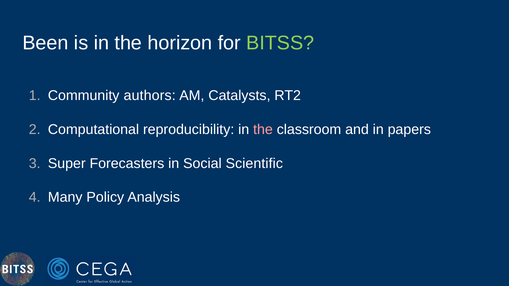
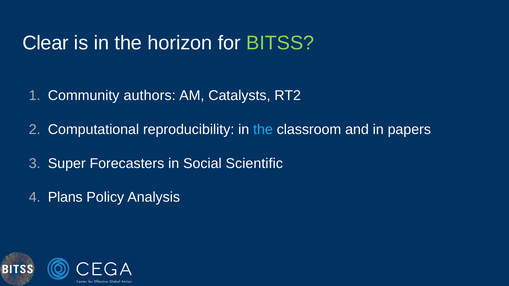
Been: Been -> Clear
the at (263, 130) colour: pink -> light blue
Many: Many -> Plans
